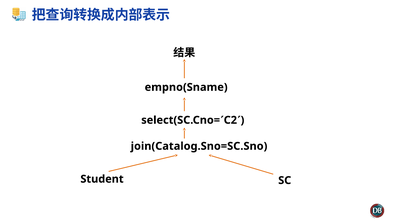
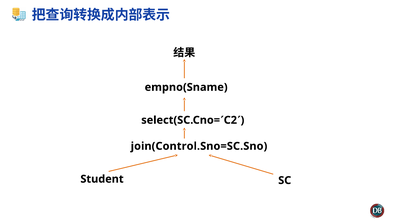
join(Catalog.Sno=SC.Sno: join(Catalog.Sno=SC.Sno -> join(Control.Sno=SC.Sno
